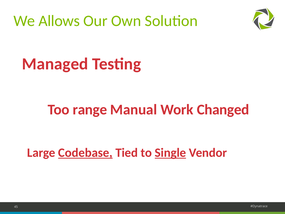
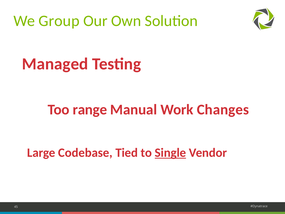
Allows: Allows -> Group
Changed: Changed -> Changes
Codebase underline: present -> none
